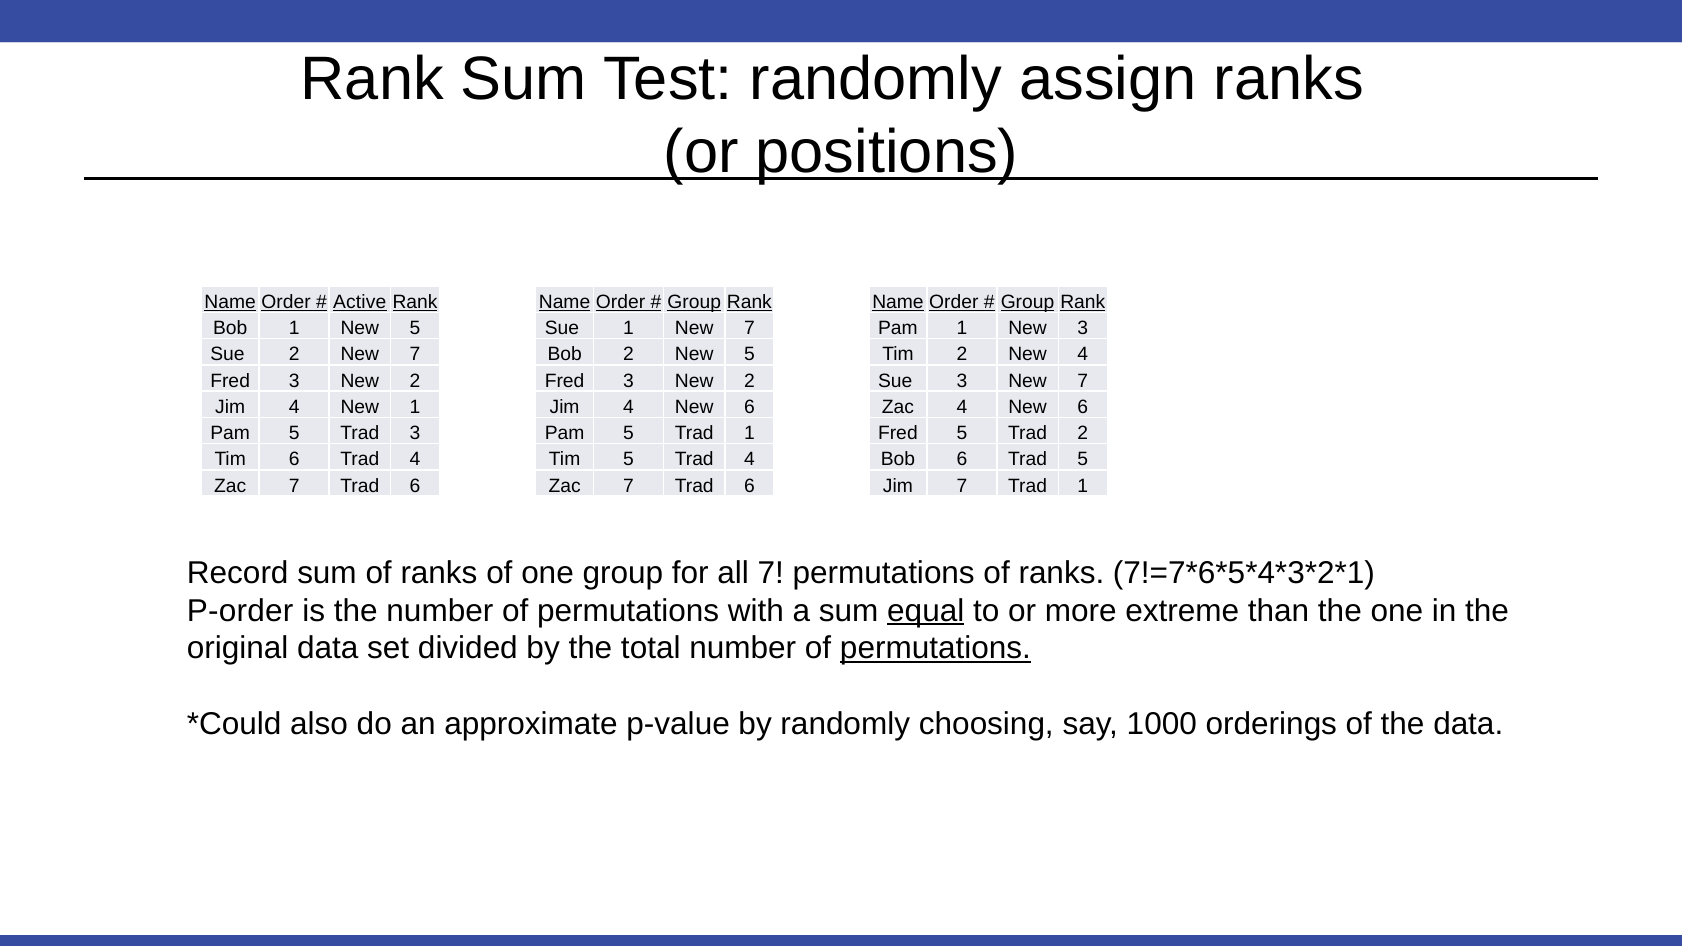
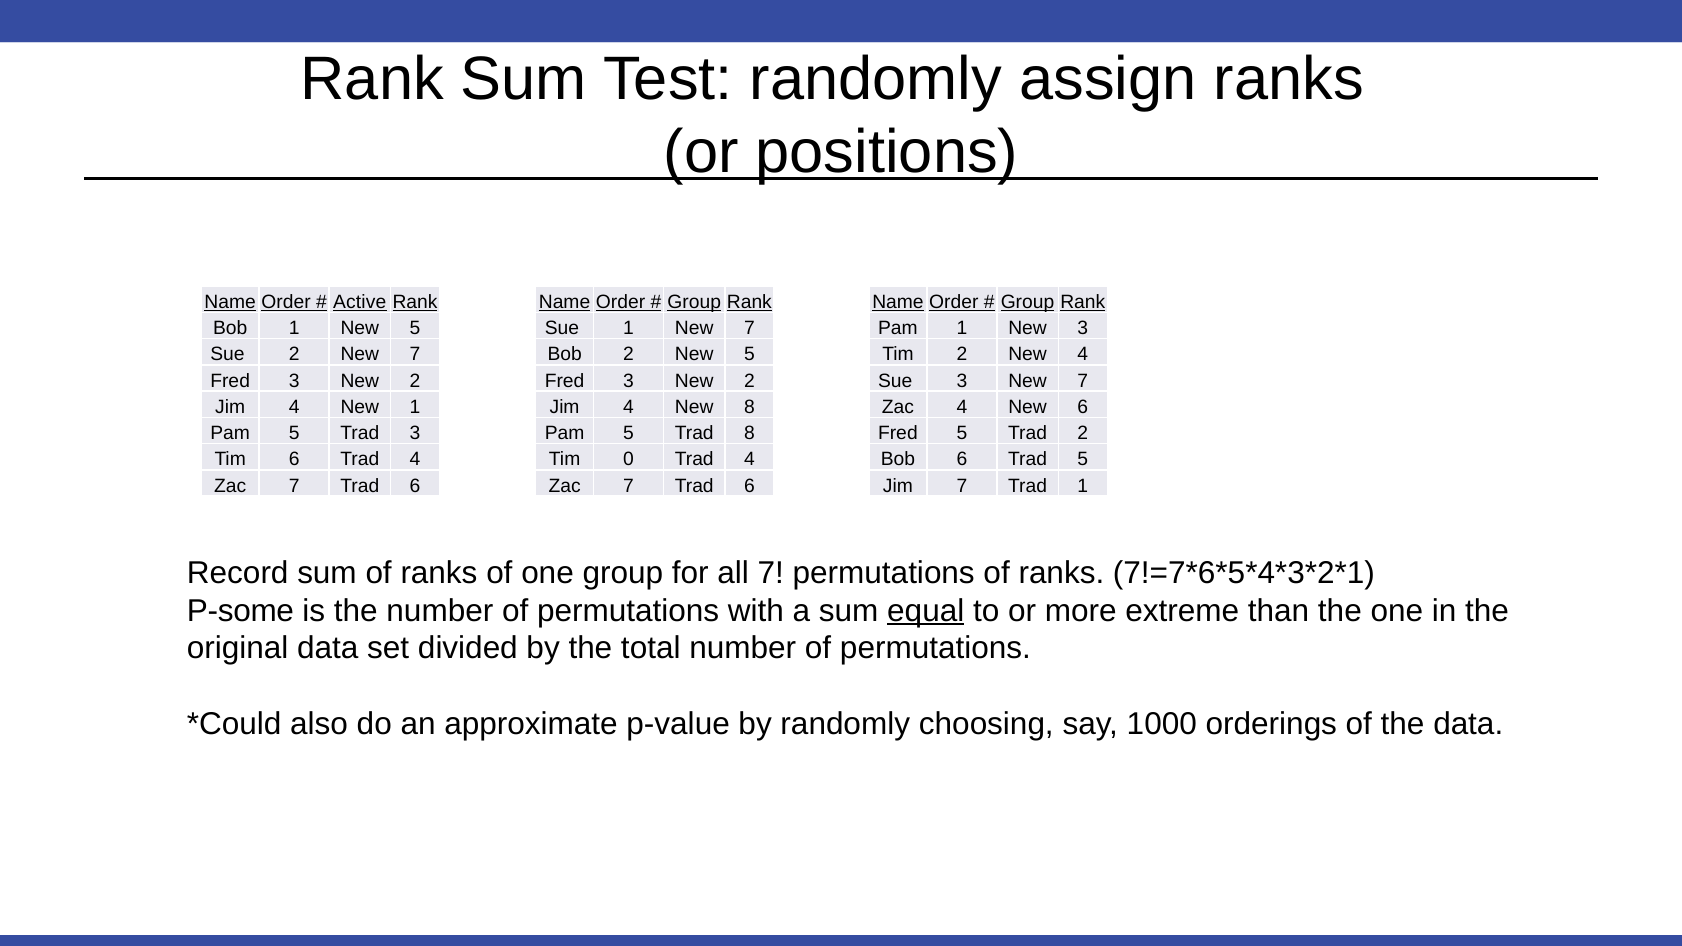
Jim 4 New 6: 6 -> 8
5 Trad 1: 1 -> 8
Tim 5: 5 -> 0
P-order: P-order -> P-some
permutations at (935, 649) underline: present -> none
